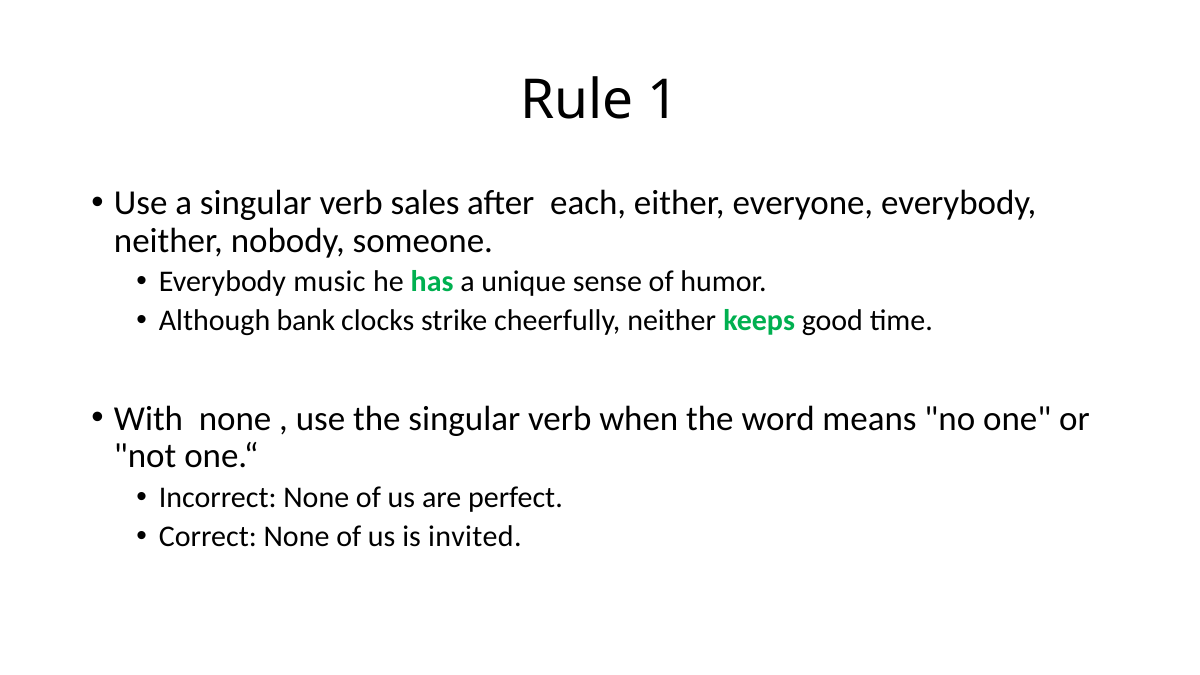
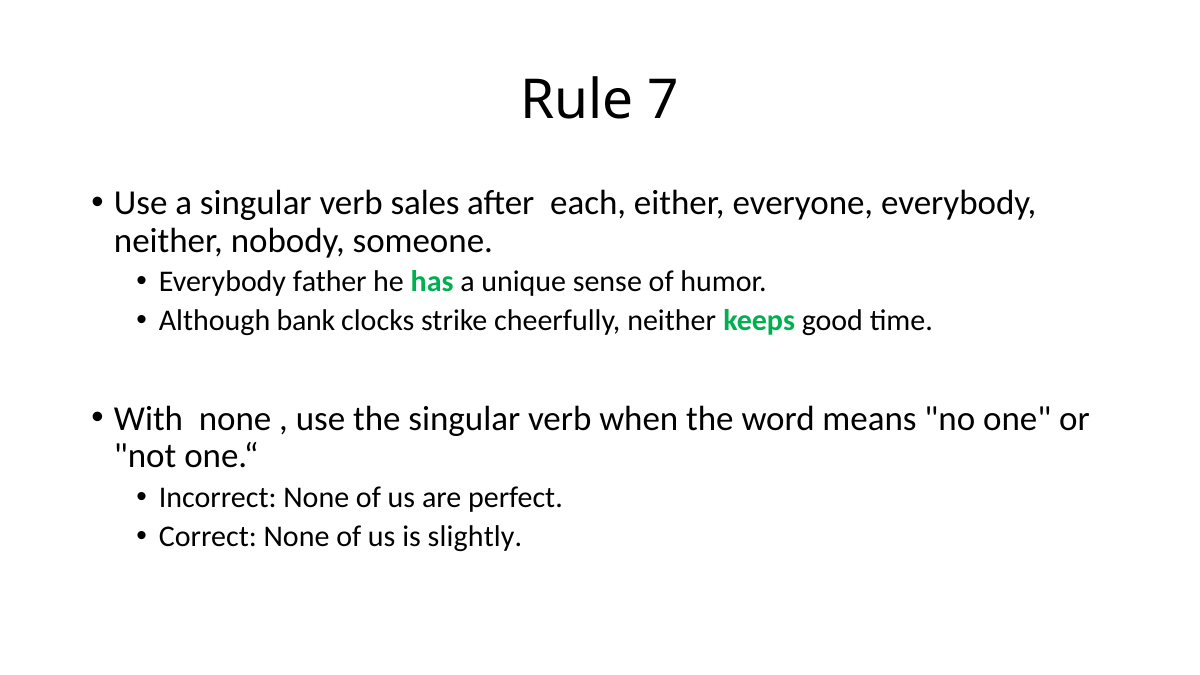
1: 1 -> 7
music: music -> father
invited: invited -> slightly
